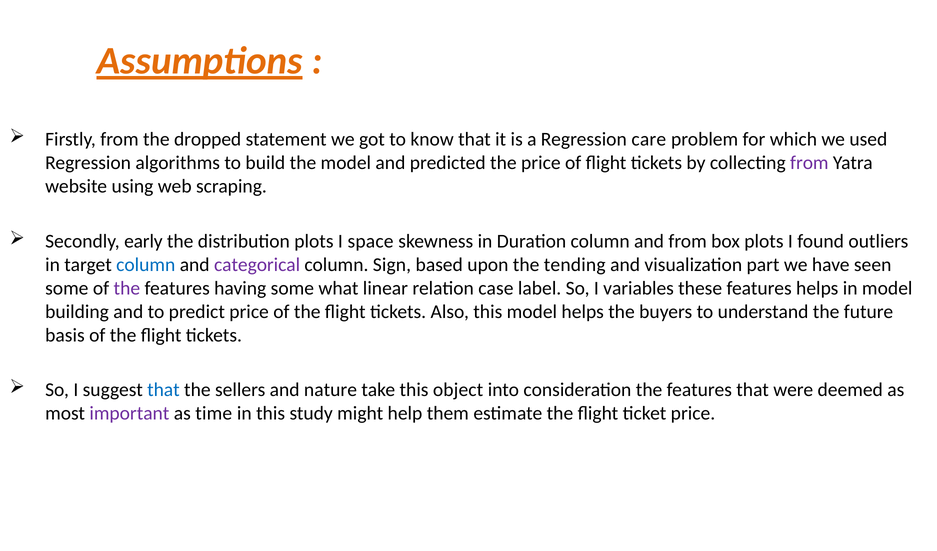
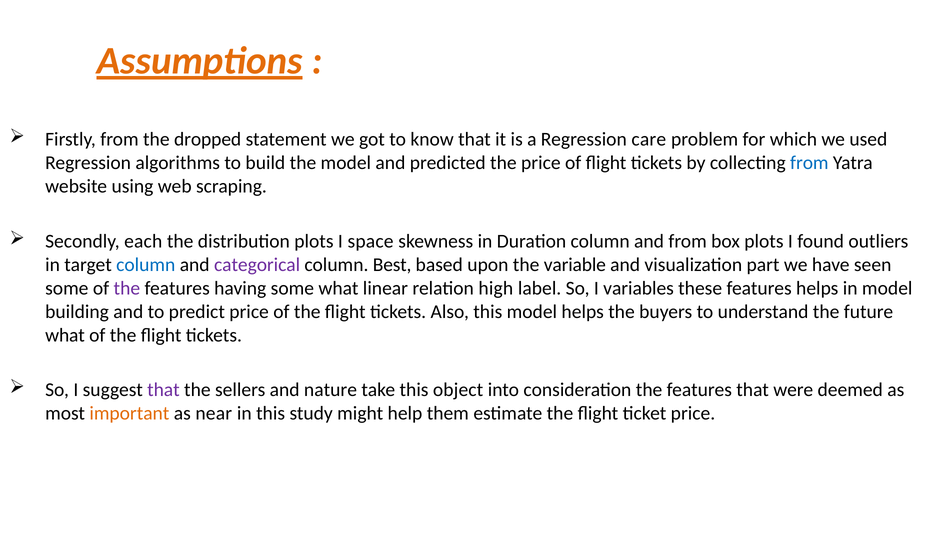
from at (809, 163) colour: purple -> blue
early: early -> each
Sign: Sign -> Best
tending: tending -> variable
case: case -> high
basis at (65, 335): basis -> what
that at (163, 390) colour: blue -> purple
important colour: purple -> orange
time: time -> near
